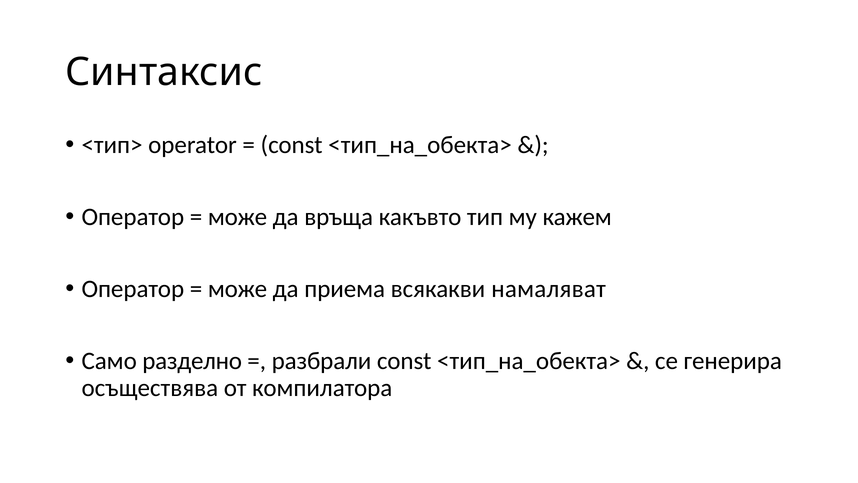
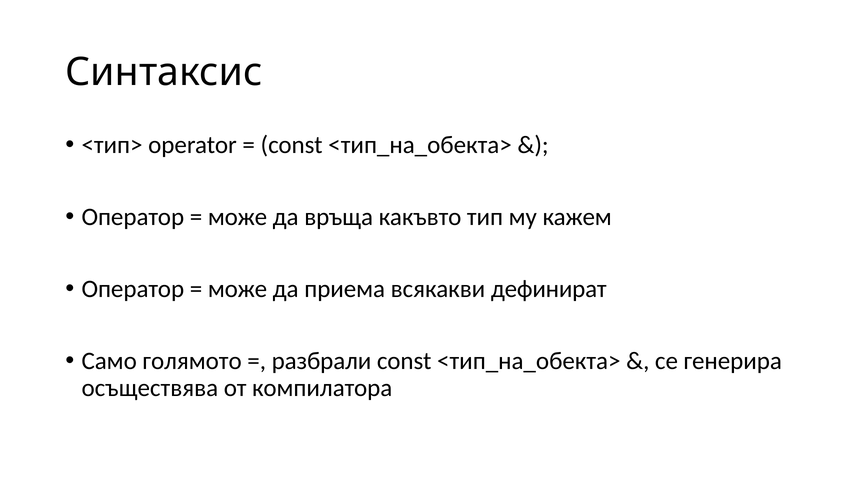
намаляват: намаляват -> дефинират
разделно: разделно -> голямото
